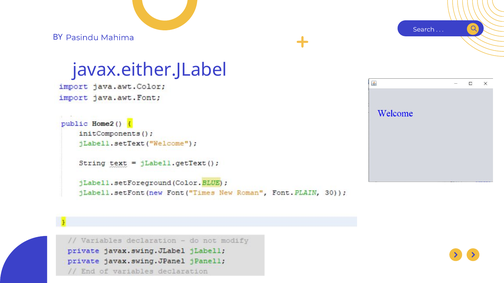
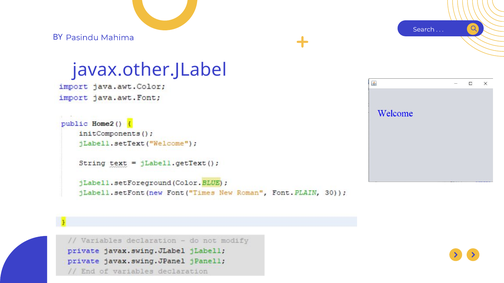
javax.either.JLabel: javax.either.JLabel -> javax.other.JLabel
